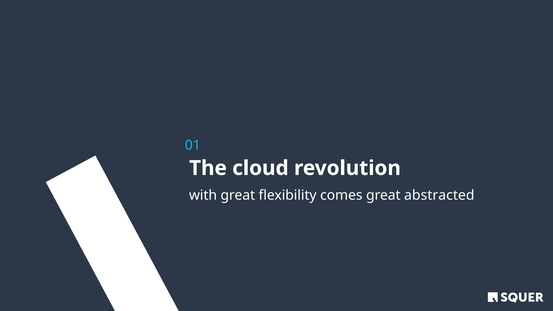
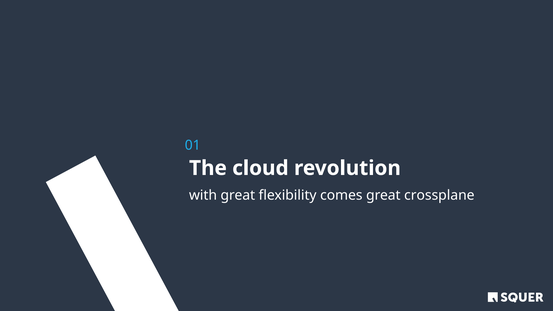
abstracted: abstracted -> crossplane
